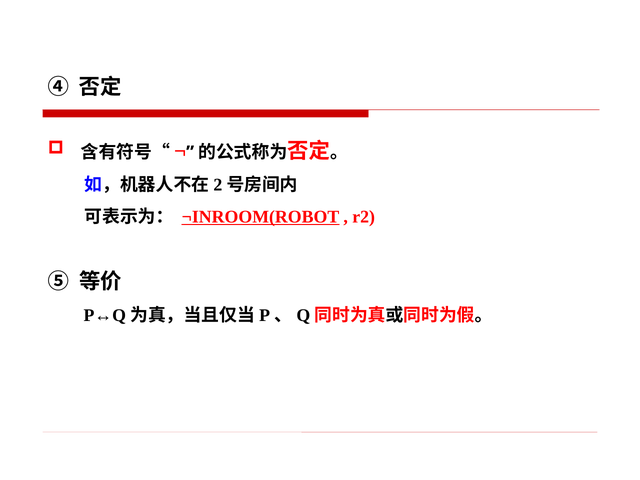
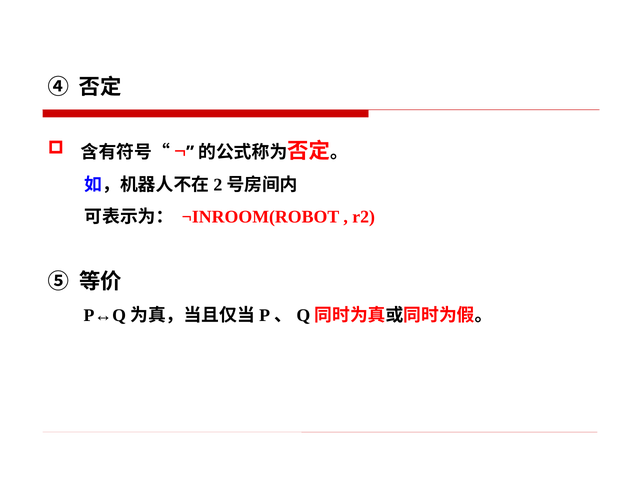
¬INROOM(ROBOT underline: present -> none
